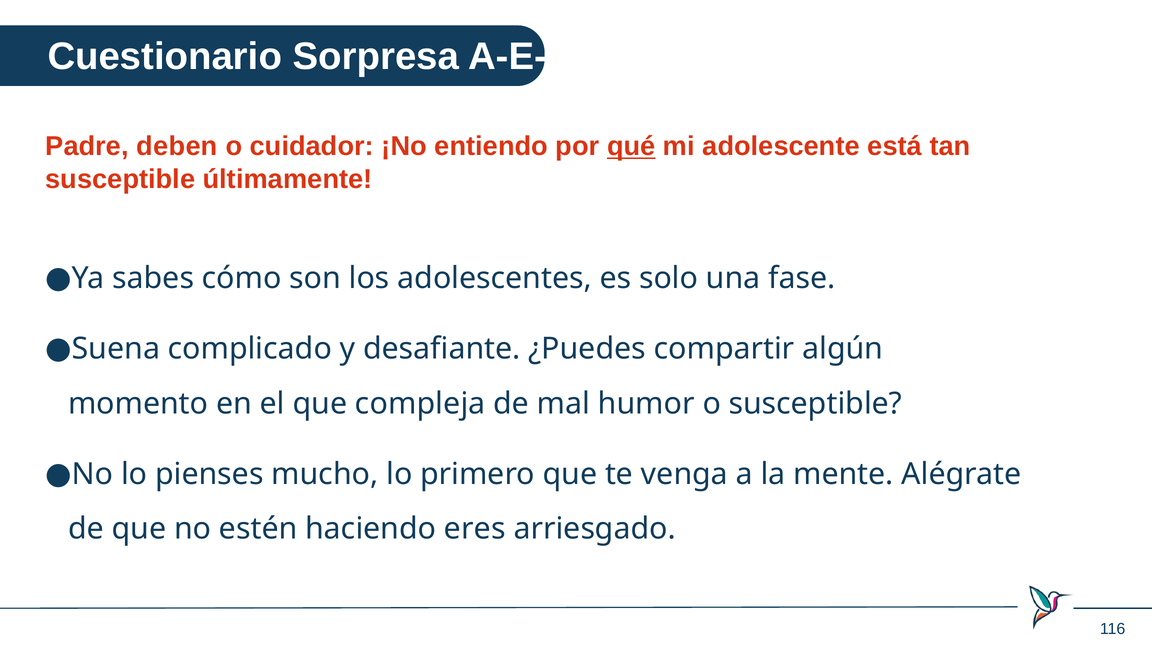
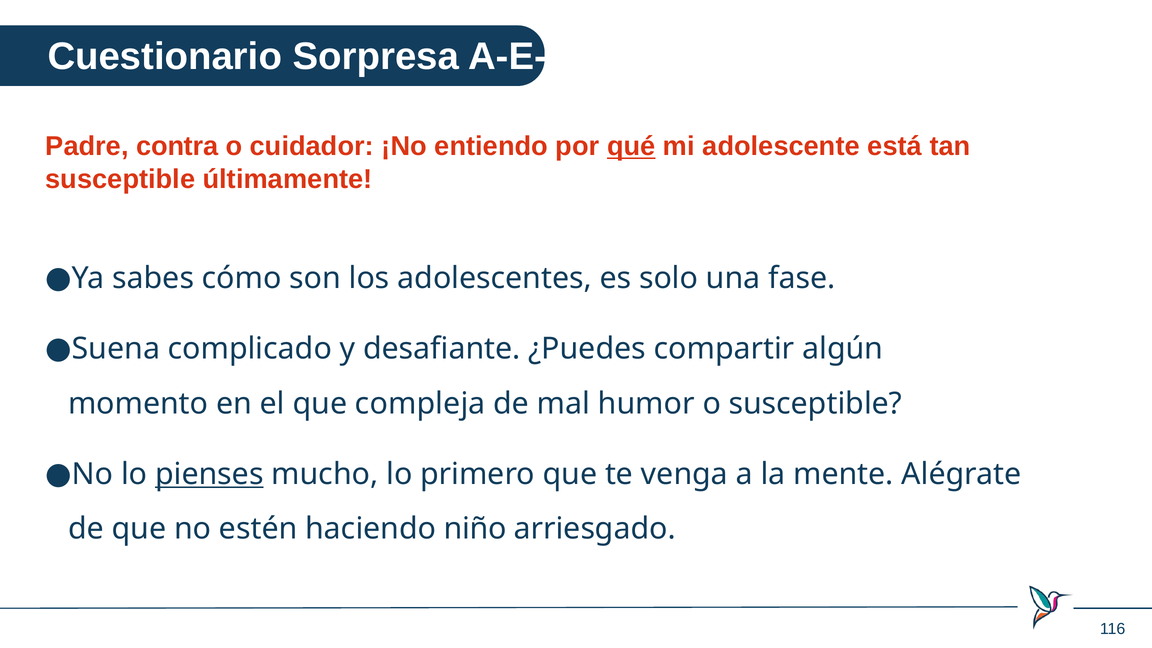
deben: deben -> contra
pienses underline: none -> present
eres: eres -> niño
